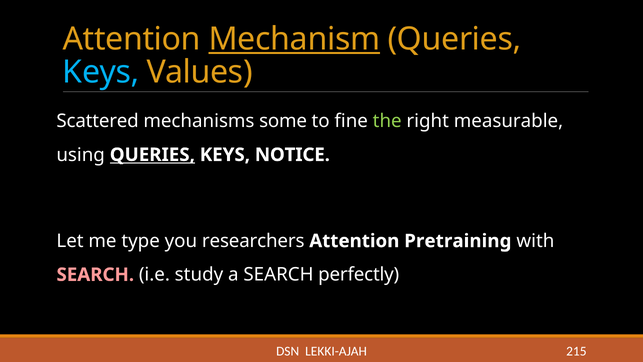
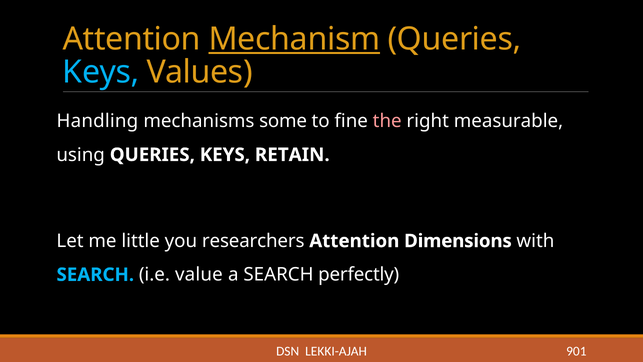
Scattered: Scattered -> Handling
the colour: light green -> pink
QUERIES at (152, 155) underline: present -> none
NOTICE: NOTICE -> RETAIN
type: type -> little
Pretraining: Pretraining -> Dimensions
SEARCH at (95, 274) colour: pink -> light blue
study: study -> value
215: 215 -> 901
